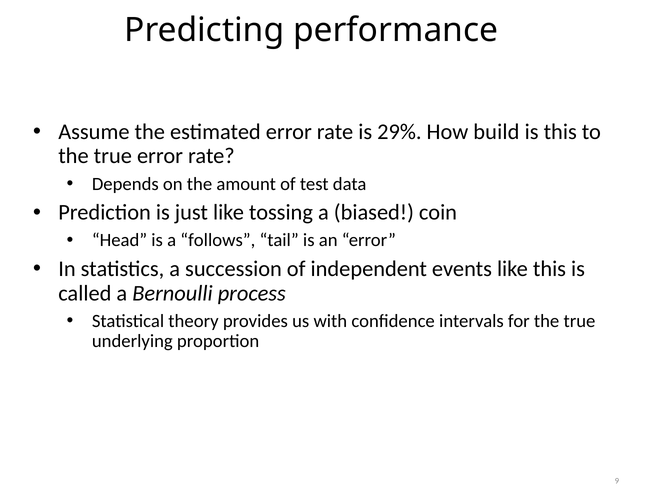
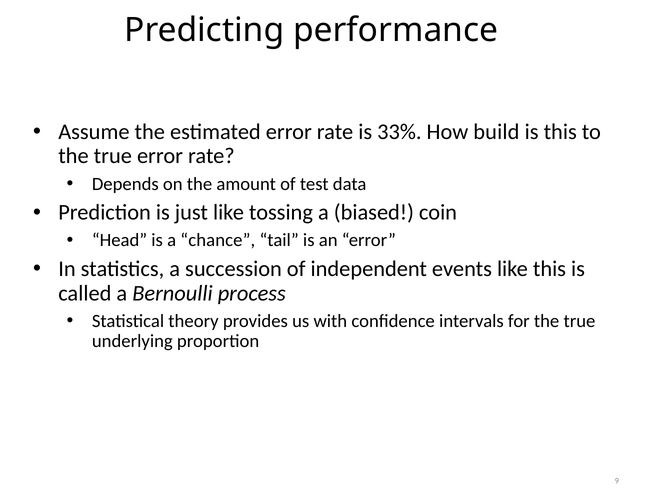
29%: 29% -> 33%
follows: follows -> chance
